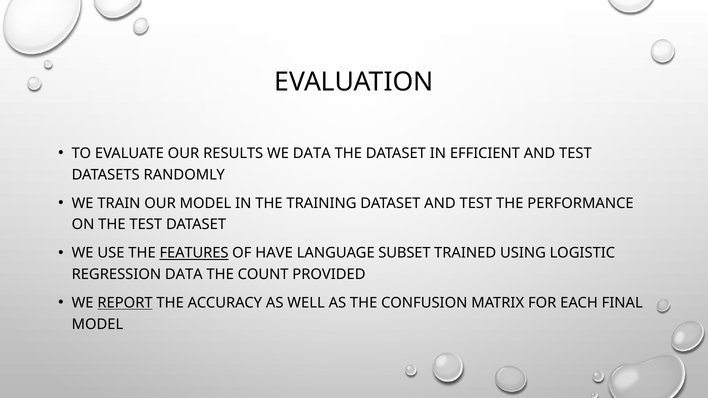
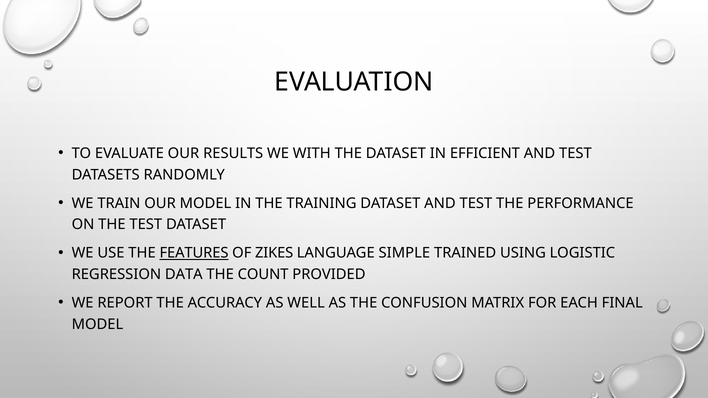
WE DATA: DATA -> WITH
HAVE: HAVE -> ZIKES
SUBSET: SUBSET -> SIMPLE
REPORT underline: present -> none
